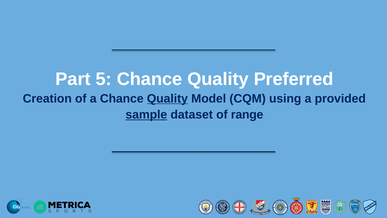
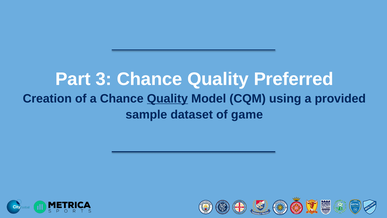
5: 5 -> 3
sample underline: present -> none
range: range -> game
